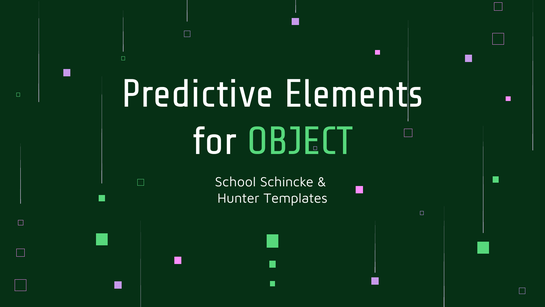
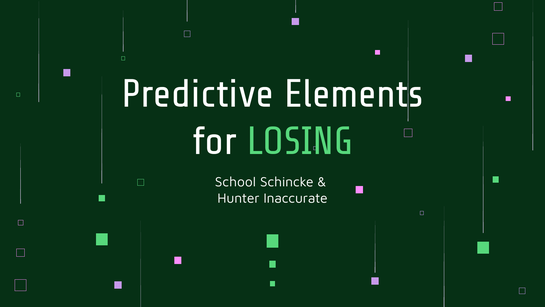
OBJECT: OBJECT -> LOSING
Templates: Templates -> Inaccurate
